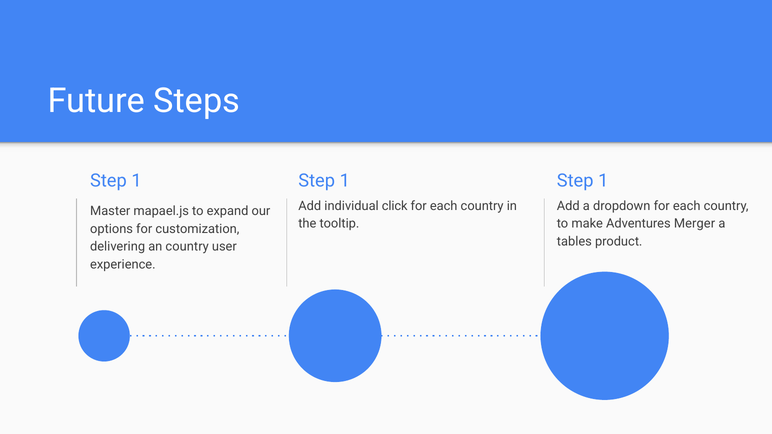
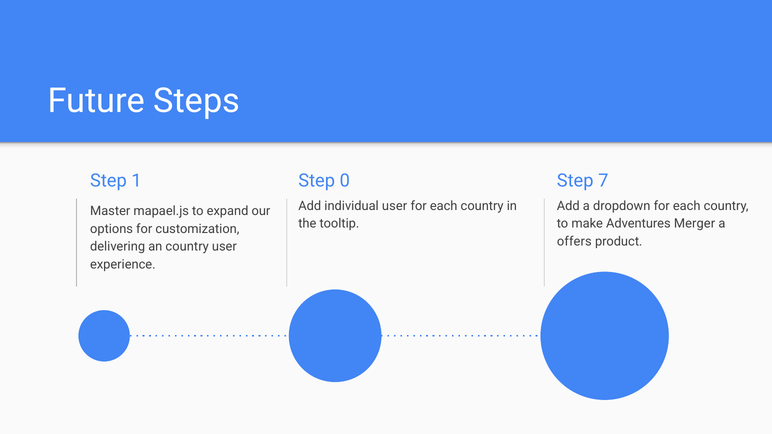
1 at (345, 181): 1 -> 0
1 at (603, 181): 1 -> 7
individual click: click -> user
tables: tables -> offers
